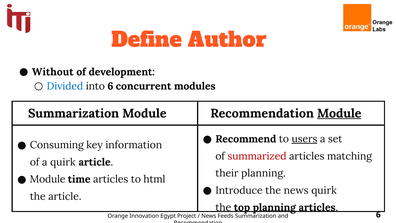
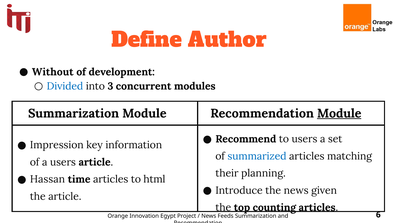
into 6: 6 -> 3
users at (304, 139) underline: present -> none
Consuming: Consuming -> Impression
summarized colour: red -> blue
a quirk: quirk -> users
Module at (48, 179): Module -> Hassan
news quirk: quirk -> given
top planning: planning -> counting
